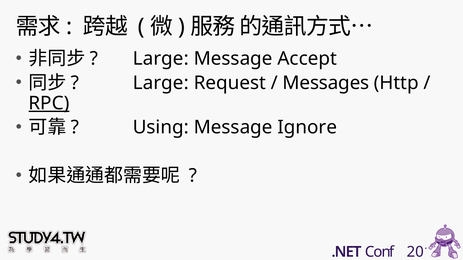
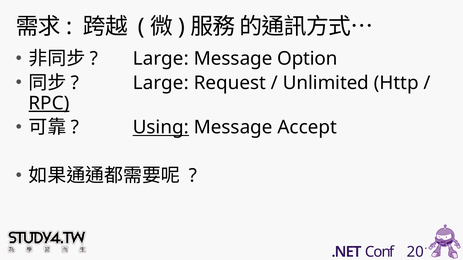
Accept: Accept -> Option
Messages: Messages -> Unlimited
Using underline: none -> present
Ignore: Ignore -> Accept
